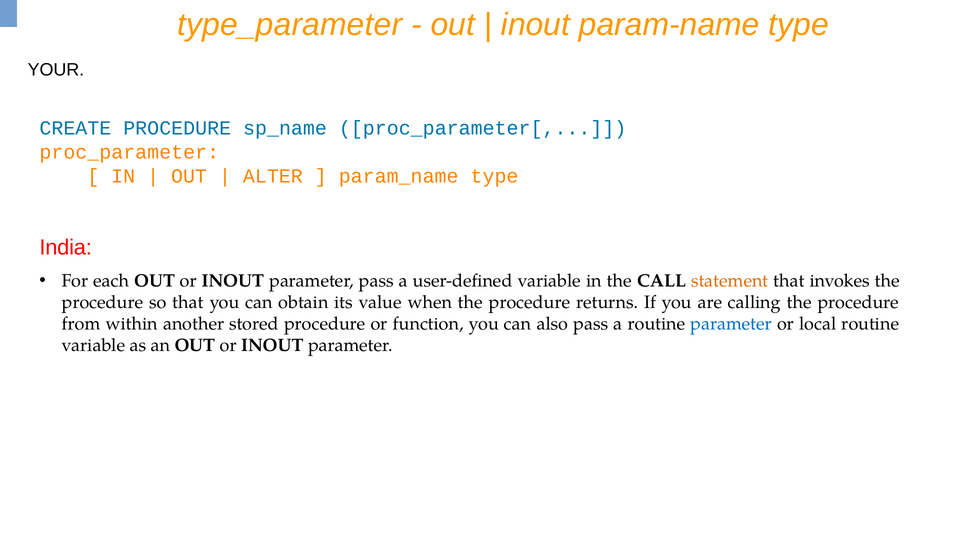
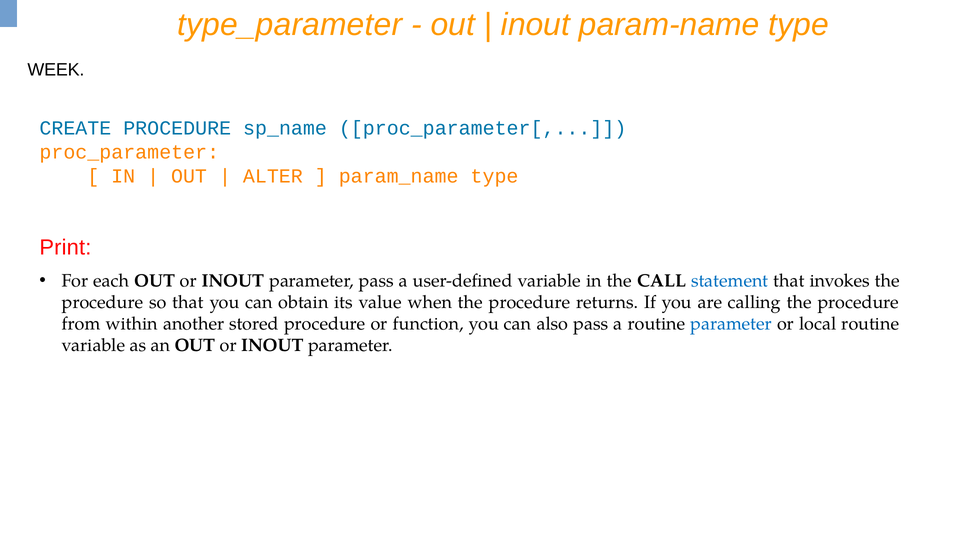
YOUR: YOUR -> WEEK
India: India -> Print
statement colour: orange -> blue
